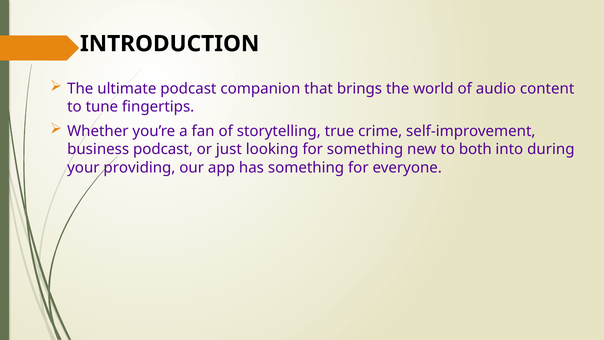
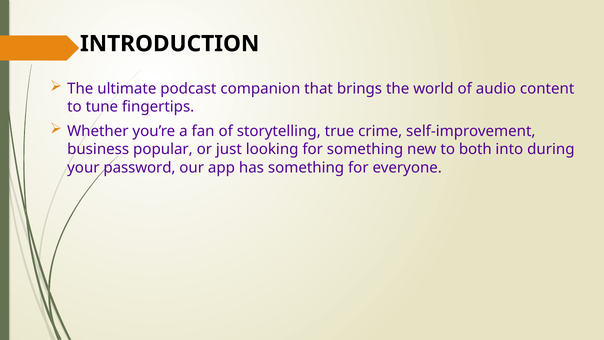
business podcast: podcast -> popular
providing: providing -> password
